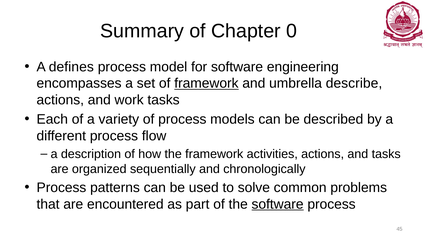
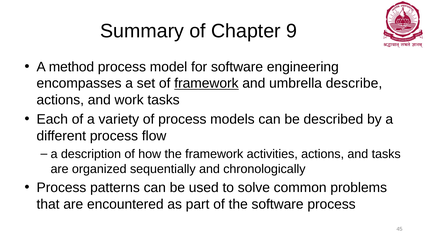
0: 0 -> 9
defines: defines -> method
software at (278, 204) underline: present -> none
